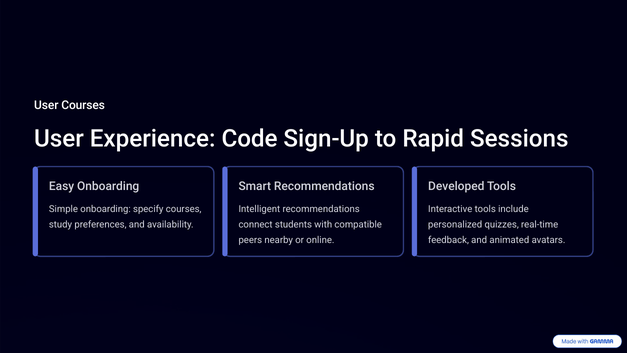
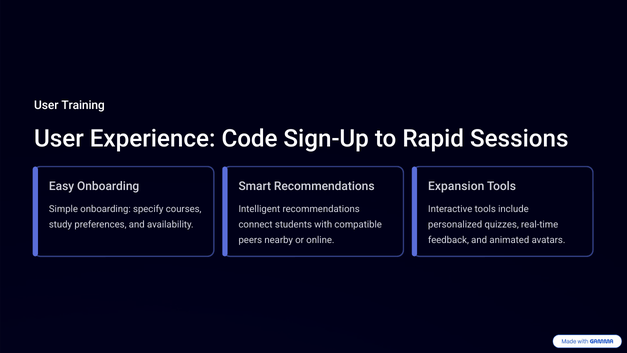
User Courses: Courses -> Training
Developed: Developed -> Expansion
